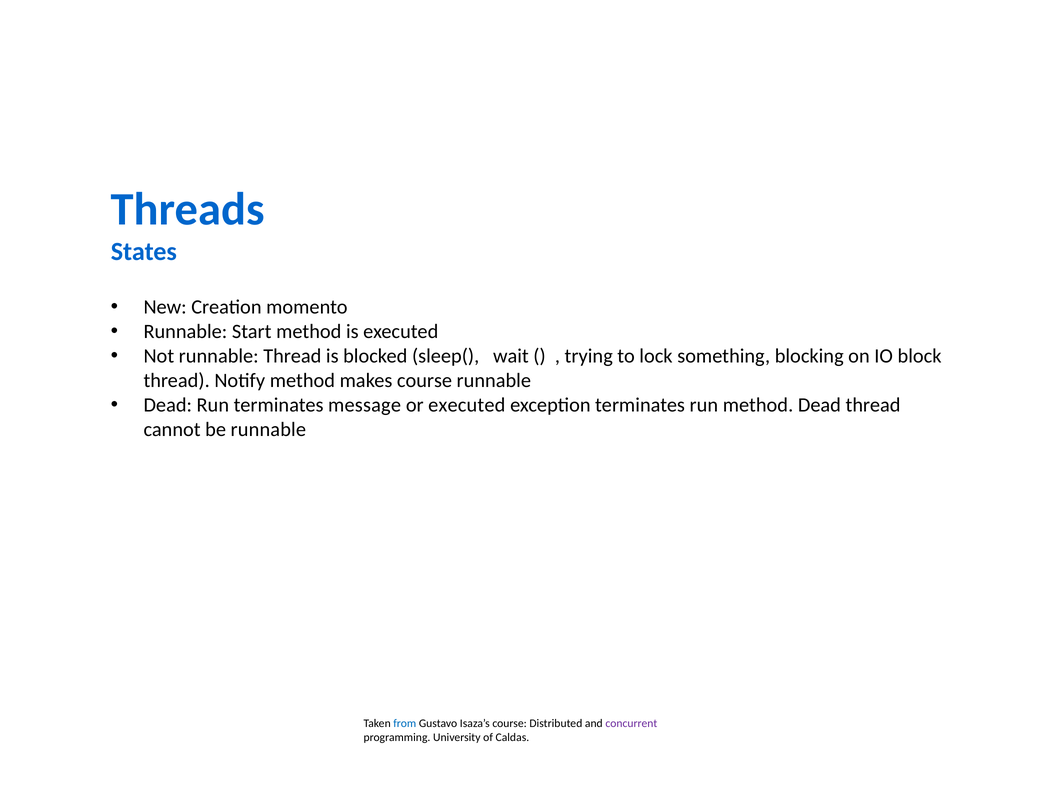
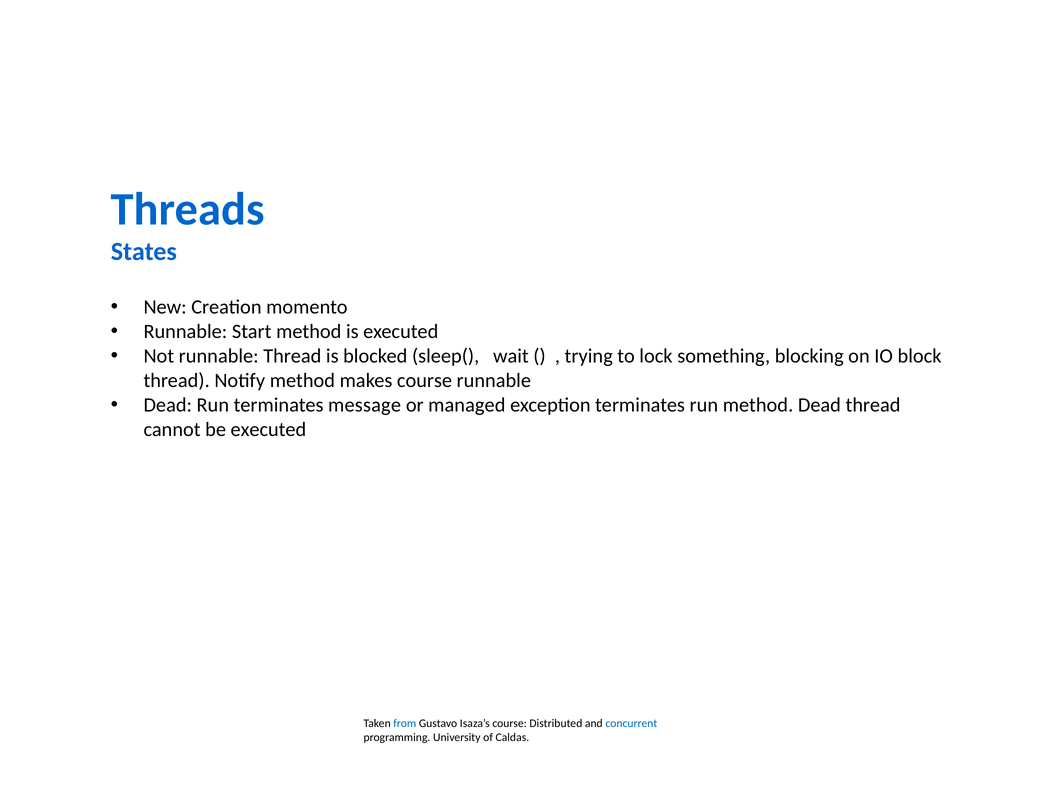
or executed: executed -> managed
be runnable: runnable -> executed
concurrent colour: purple -> blue
